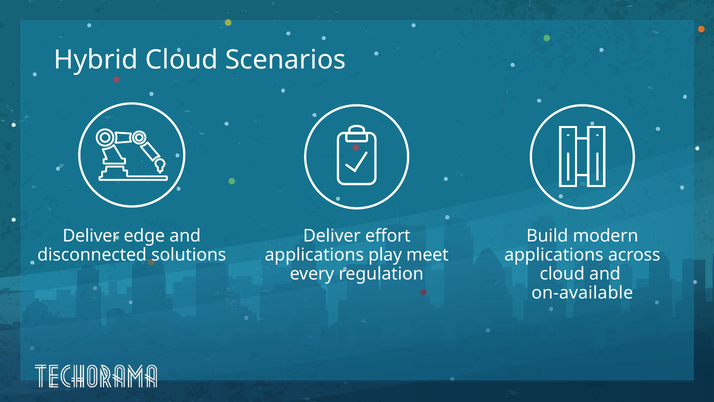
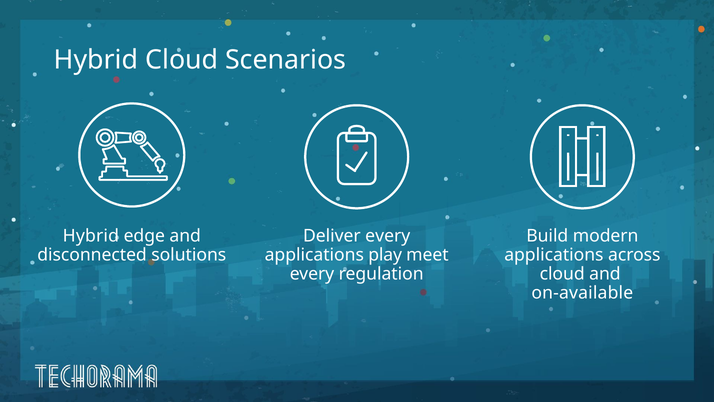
Deliver at (91, 236): Deliver -> Hybrid
Deliver effort: effort -> every
